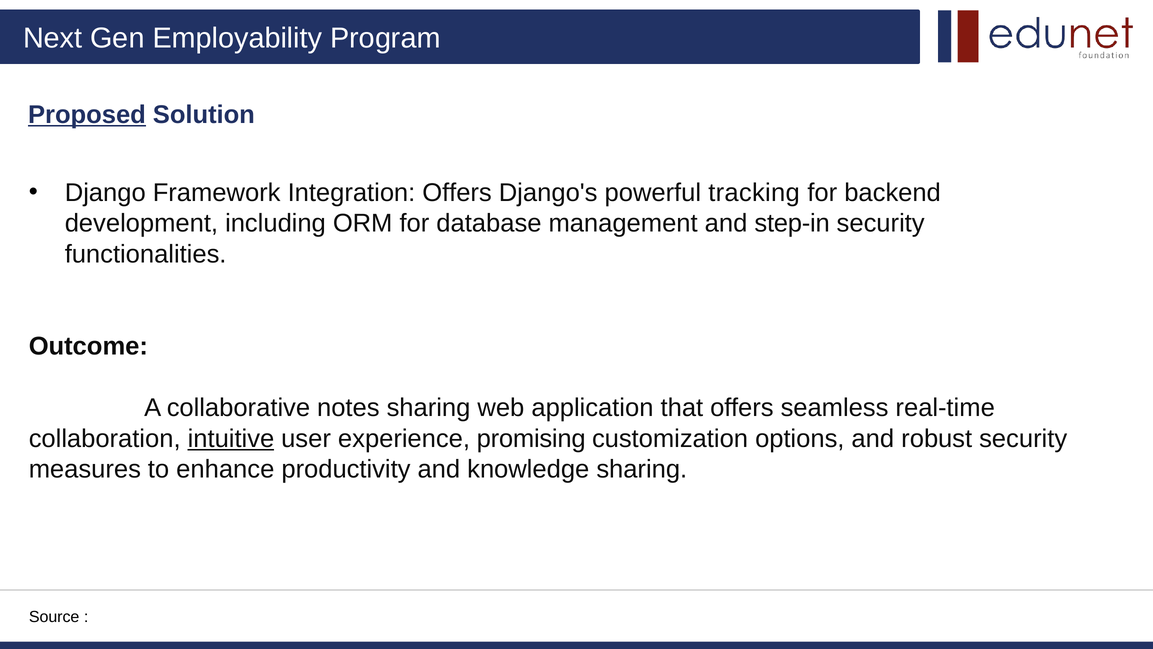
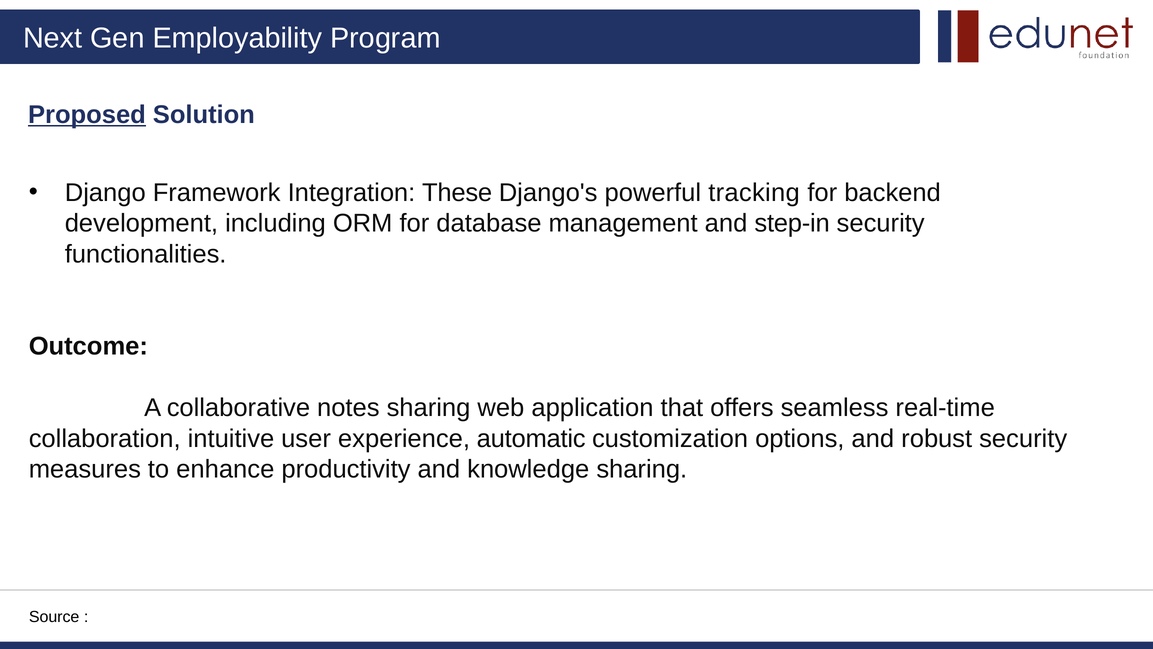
Integration Offers: Offers -> These
intuitive underline: present -> none
promising: promising -> automatic
